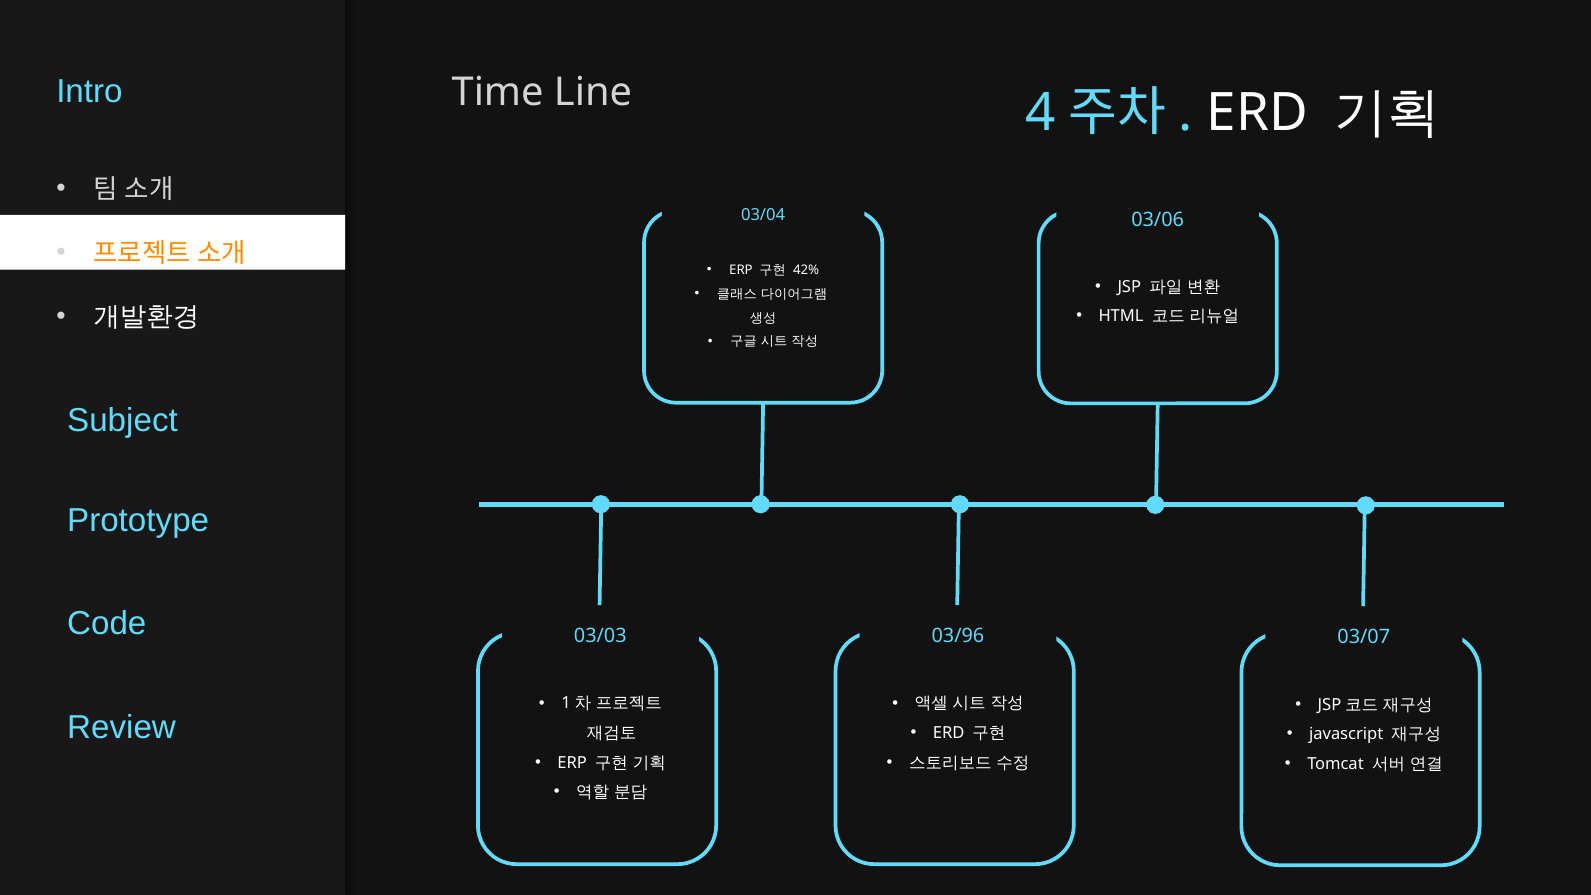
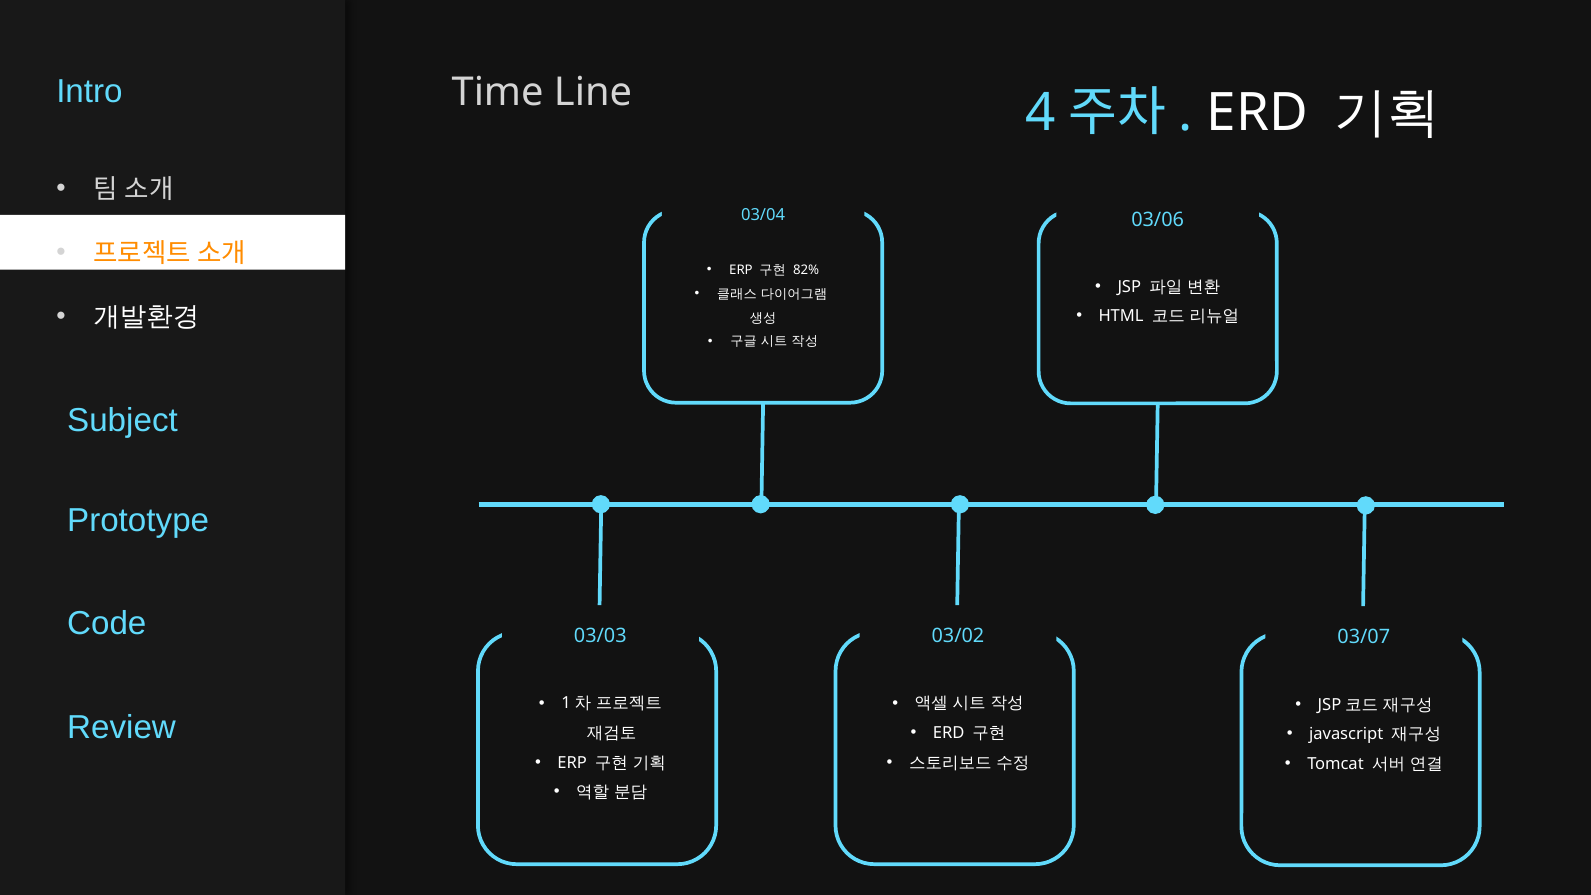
42%: 42% -> 82%
03/96: 03/96 -> 03/02
